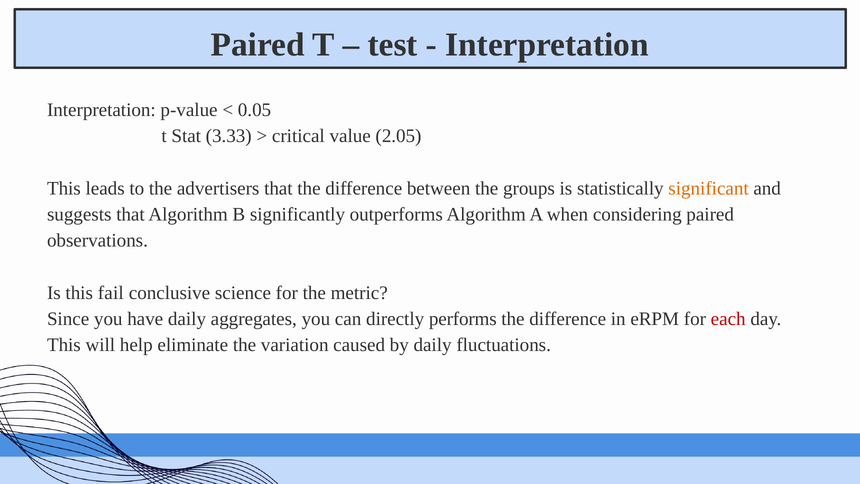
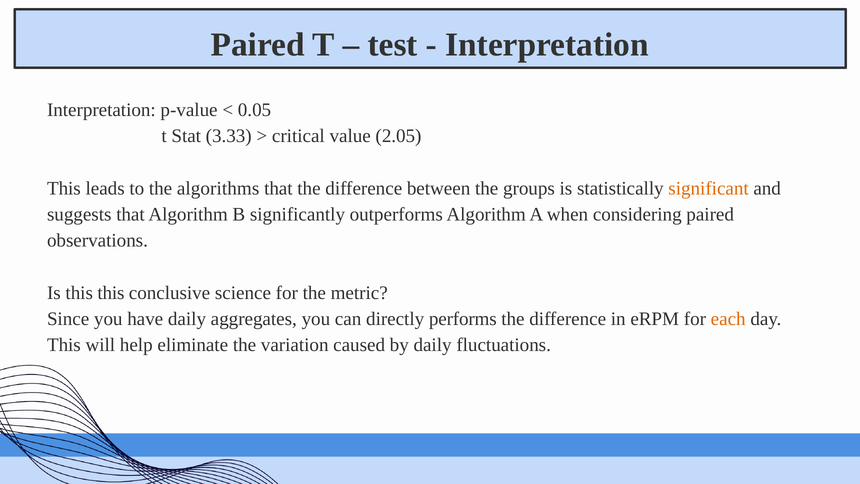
advertisers: advertisers -> algorithms
this fail: fail -> this
each colour: red -> orange
